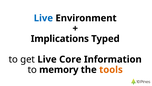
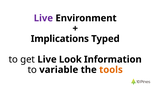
Live at (43, 18) colour: blue -> purple
Core: Core -> Look
memory: memory -> variable
